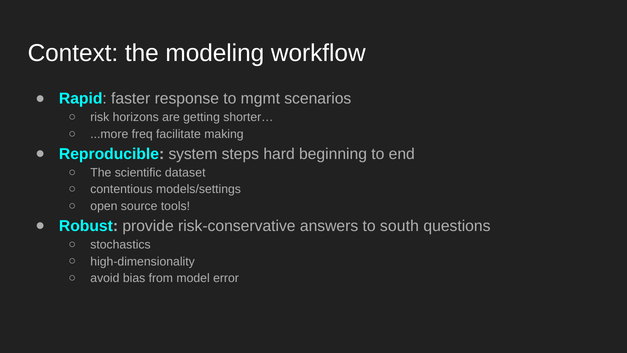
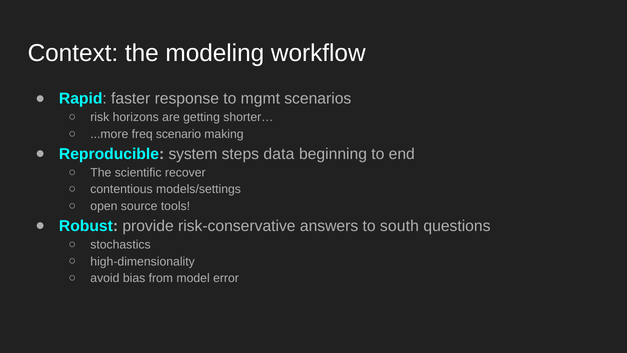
facilitate: facilitate -> scenario
hard: hard -> data
dataset: dataset -> recover
